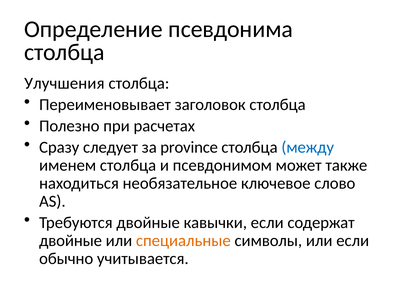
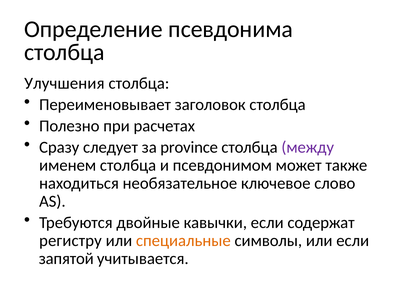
между colour: blue -> purple
двойные at (71, 241): двойные -> регистру
обычно: обычно -> запятой
